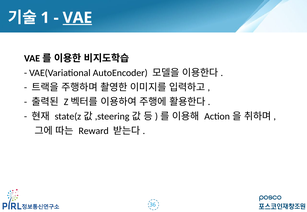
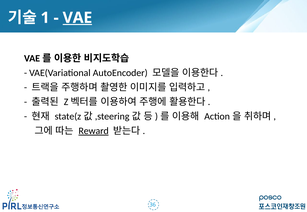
Reward underline: none -> present
